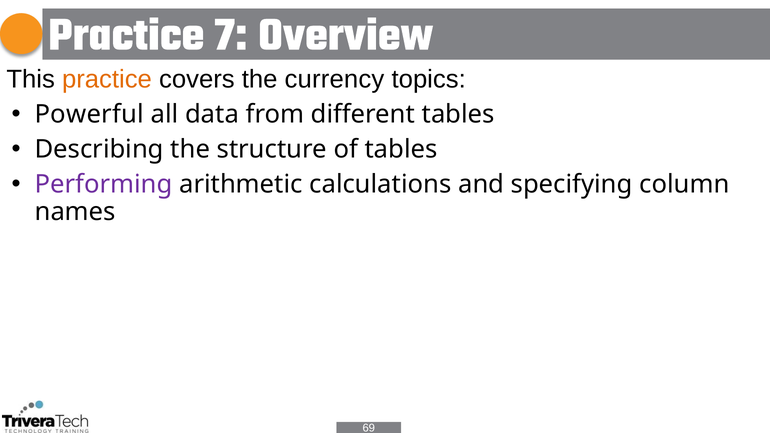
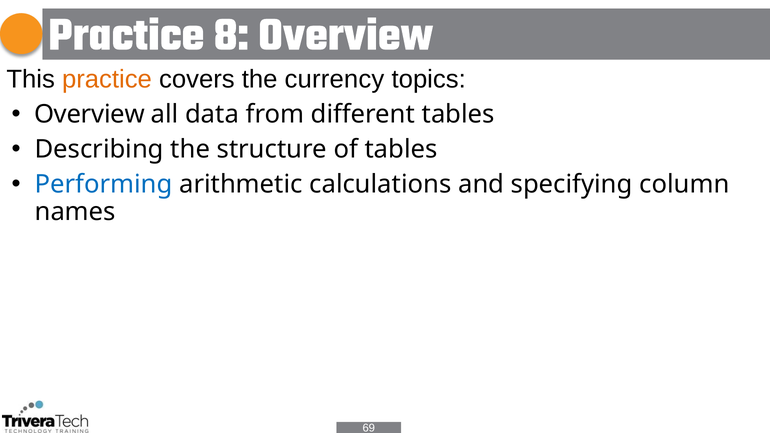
7: 7 -> 8
Powerful at (89, 114): Powerful -> Overview
Performing colour: purple -> blue
